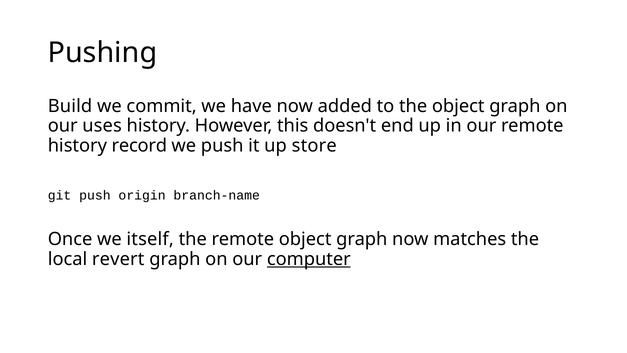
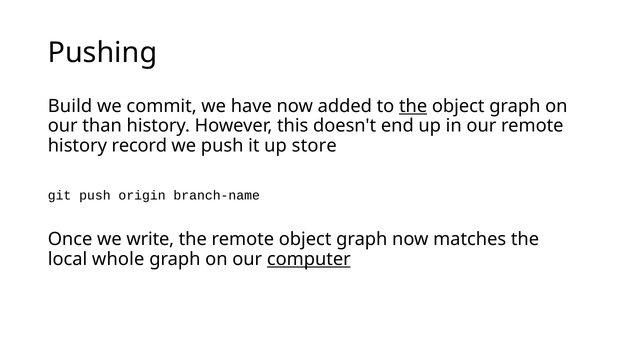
the at (413, 106) underline: none -> present
uses: uses -> than
itself: itself -> write
revert: revert -> whole
